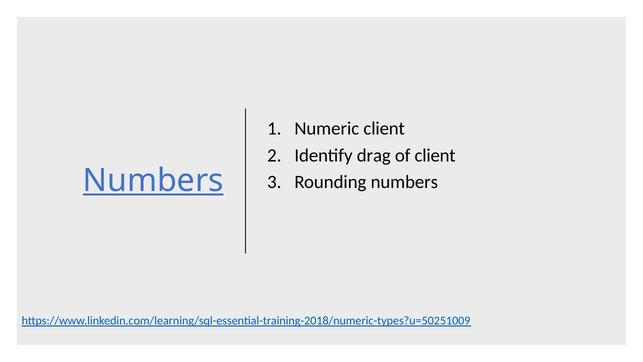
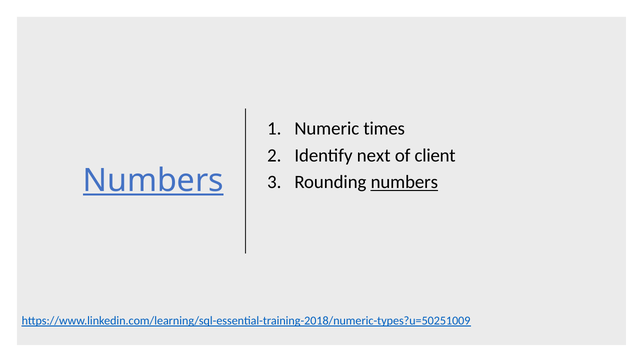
Numeric client: client -> times
drag: drag -> next
numbers at (404, 182) underline: none -> present
